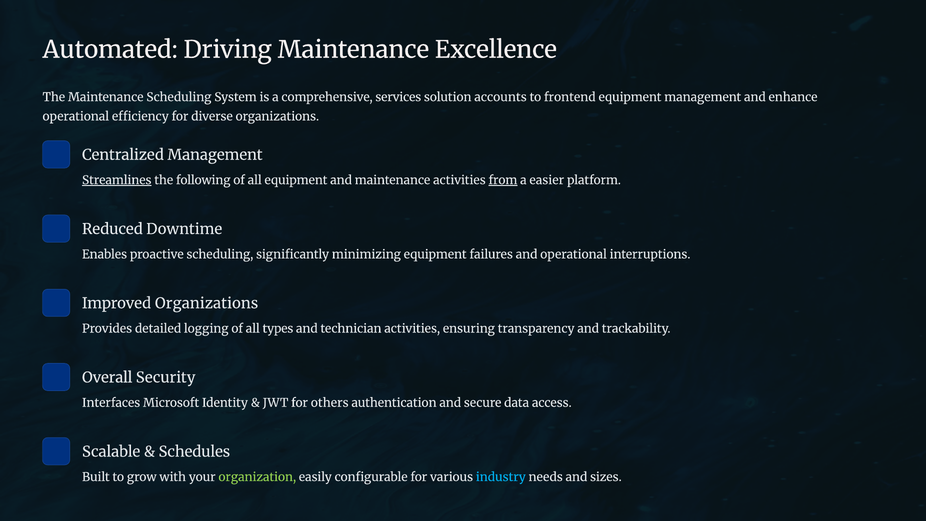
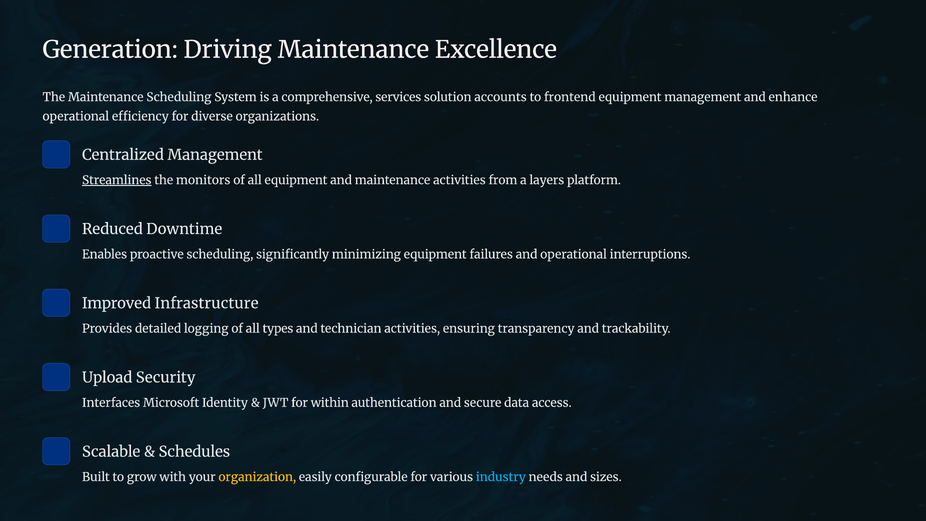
Automated: Automated -> Generation
following: following -> monitors
from underline: present -> none
easier: easier -> layers
Improved Organizations: Organizations -> Infrastructure
Overall: Overall -> Upload
others: others -> within
organization colour: light green -> yellow
